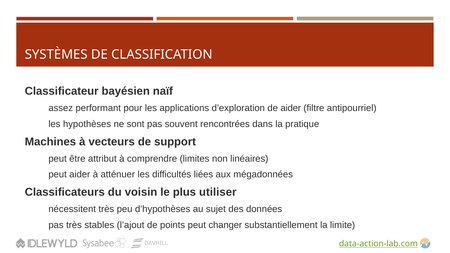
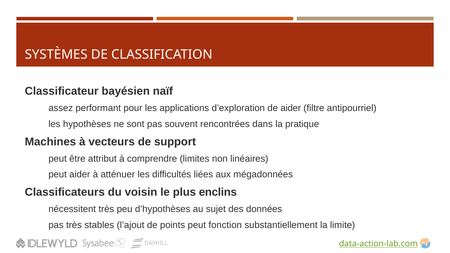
utiliser: utiliser -> enclins
changer: changer -> fonction
